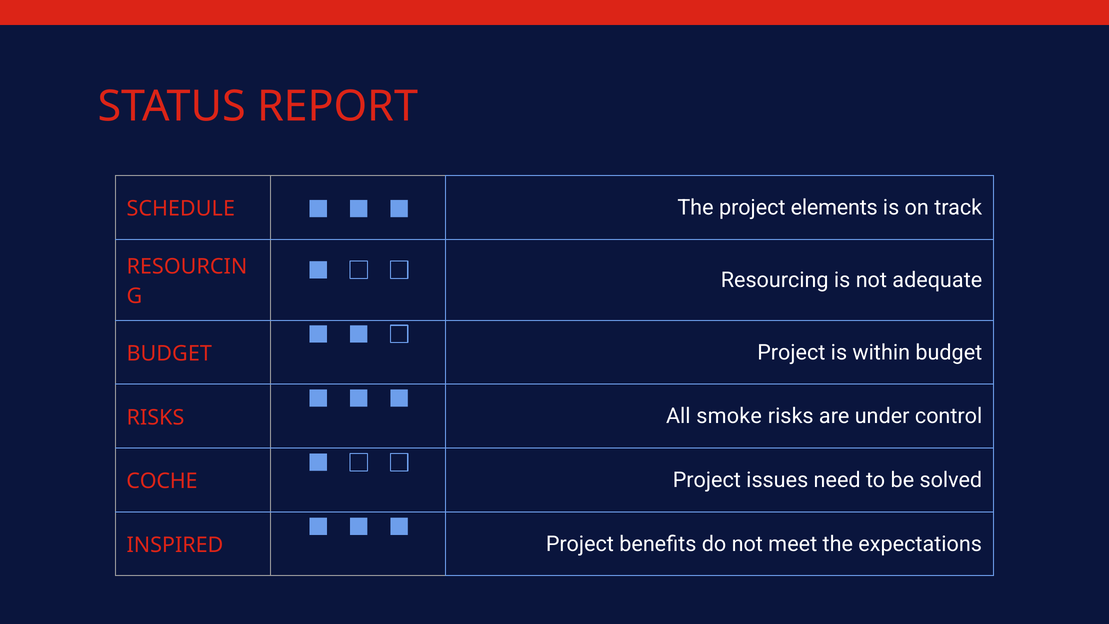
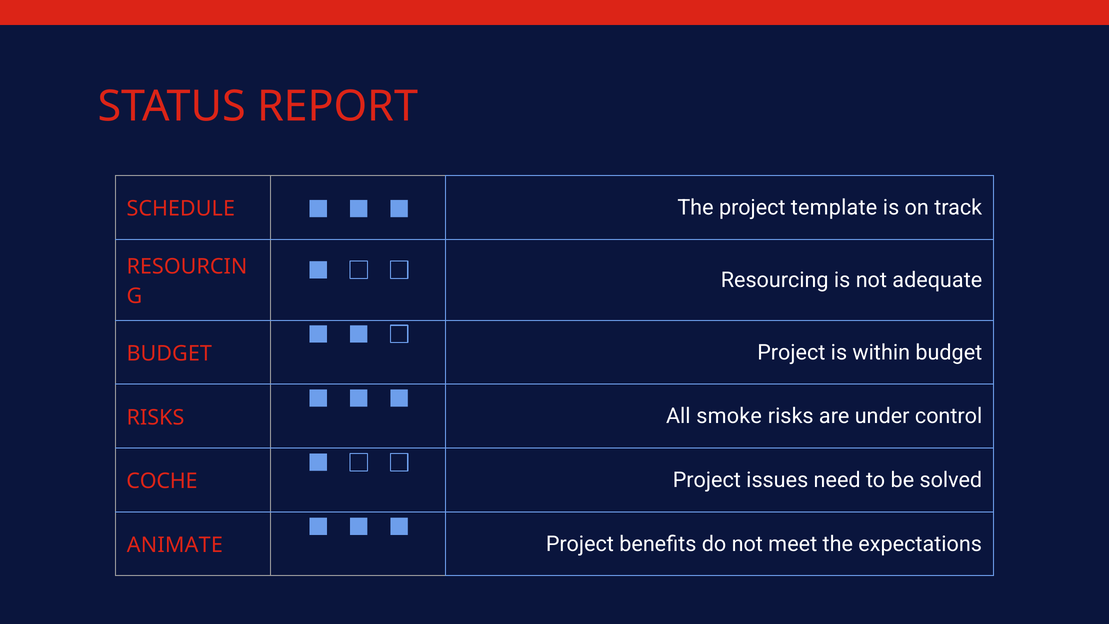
elements: elements -> template
INSPIRED: INSPIRED -> ANIMATE
